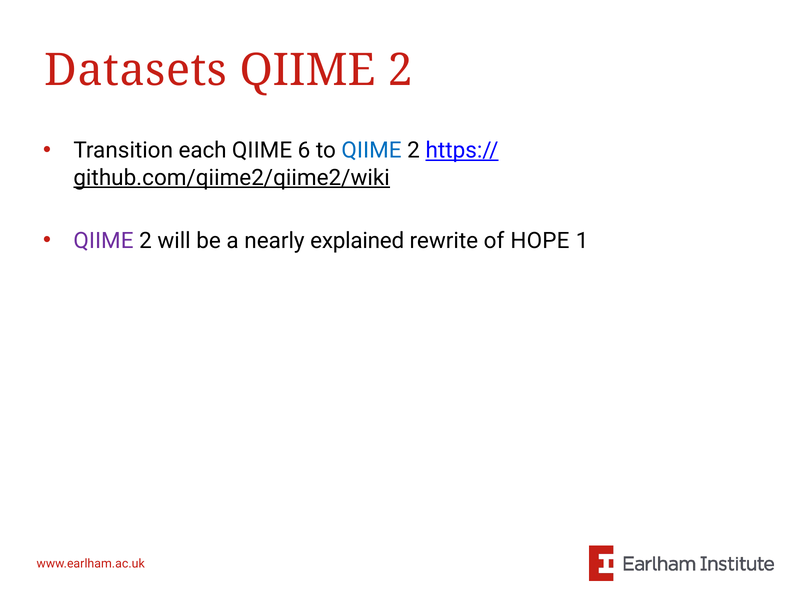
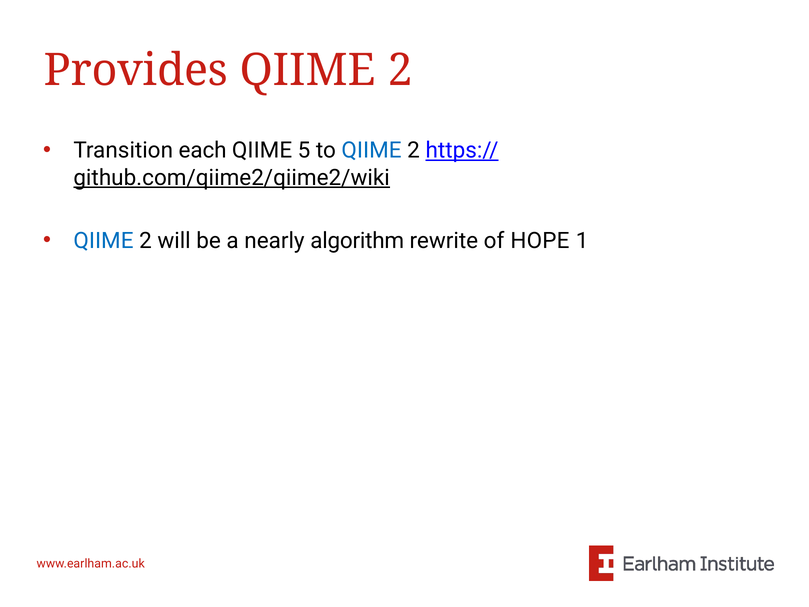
Datasets: Datasets -> Provides
6: 6 -> 5
QIIME at (103, 241) colour: purple -> blue
explained: explained -> algorithm
